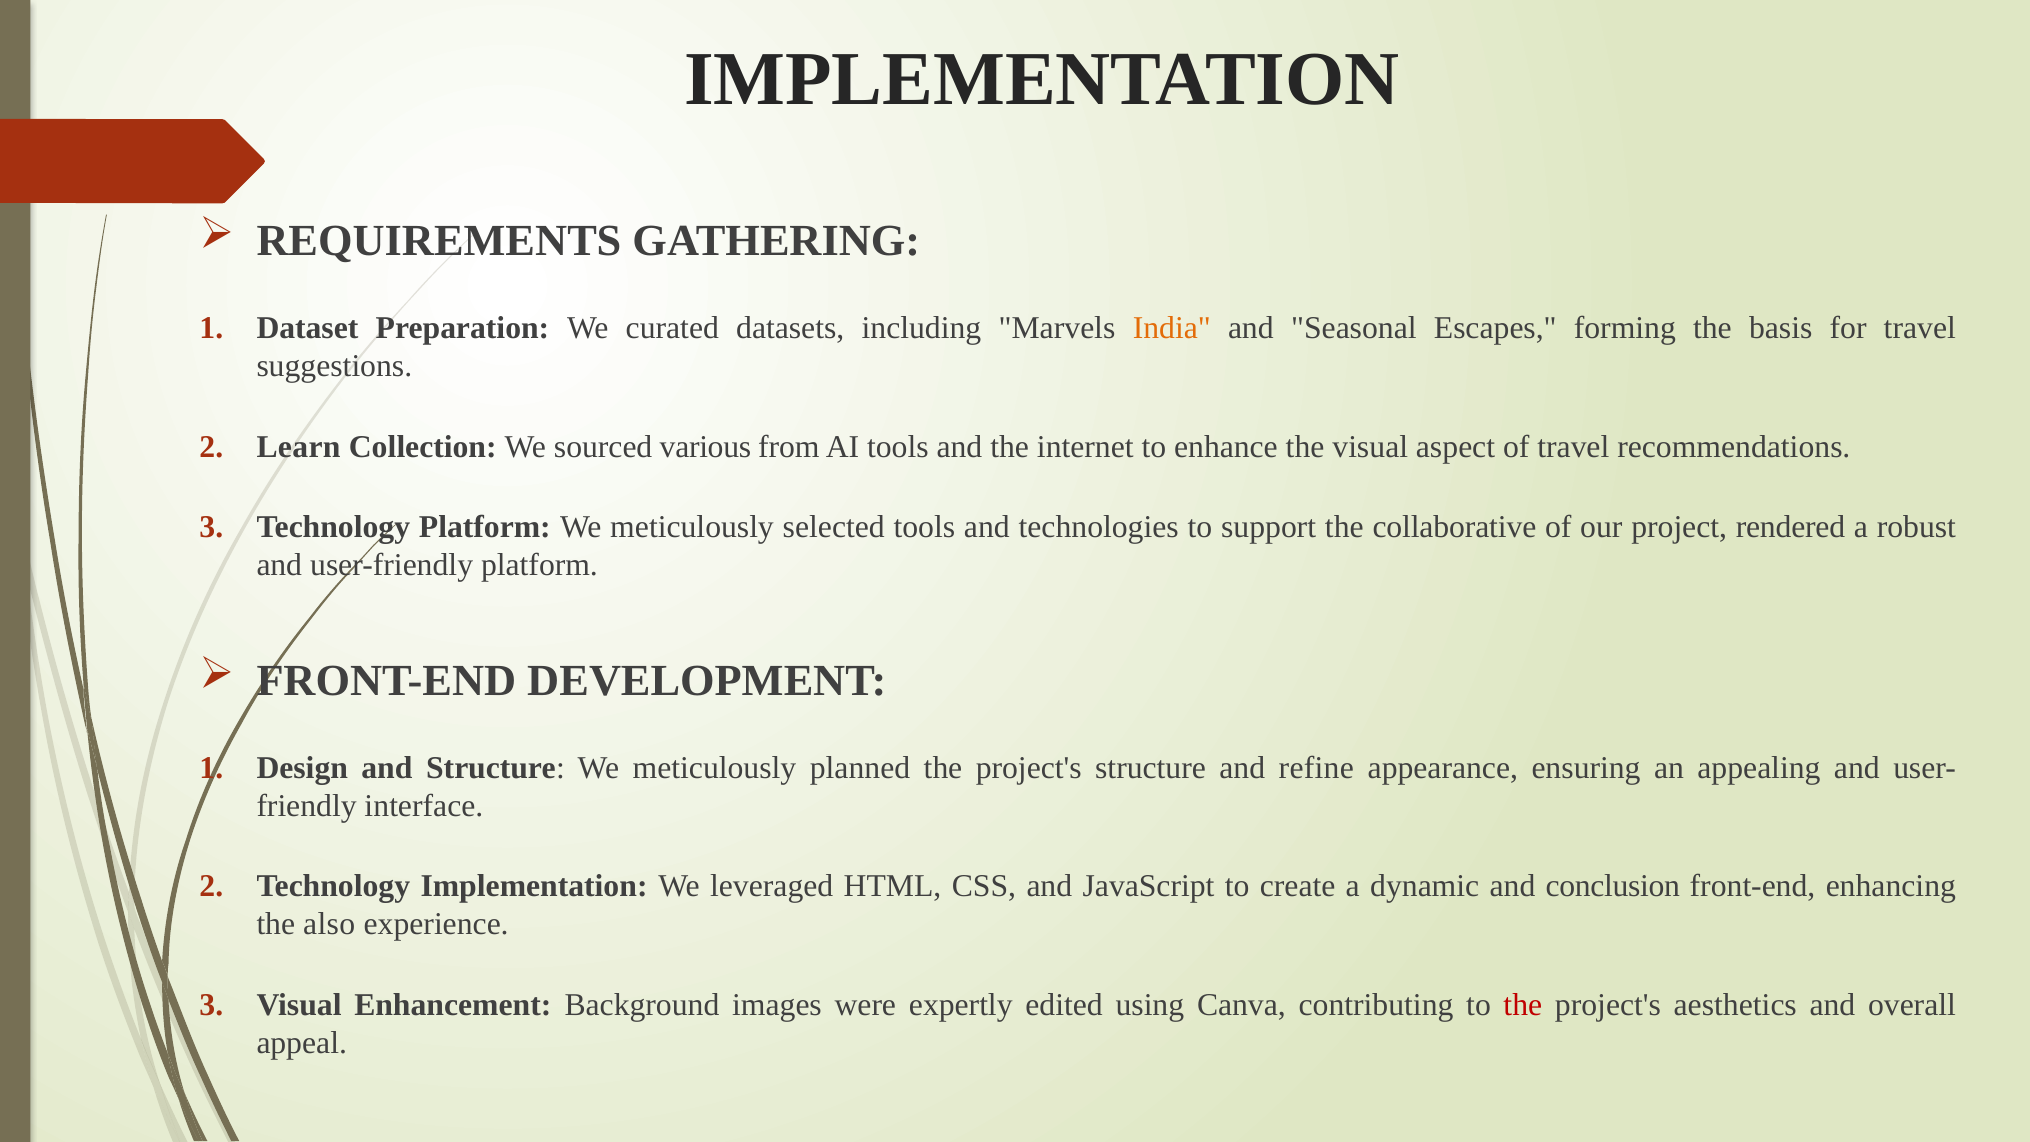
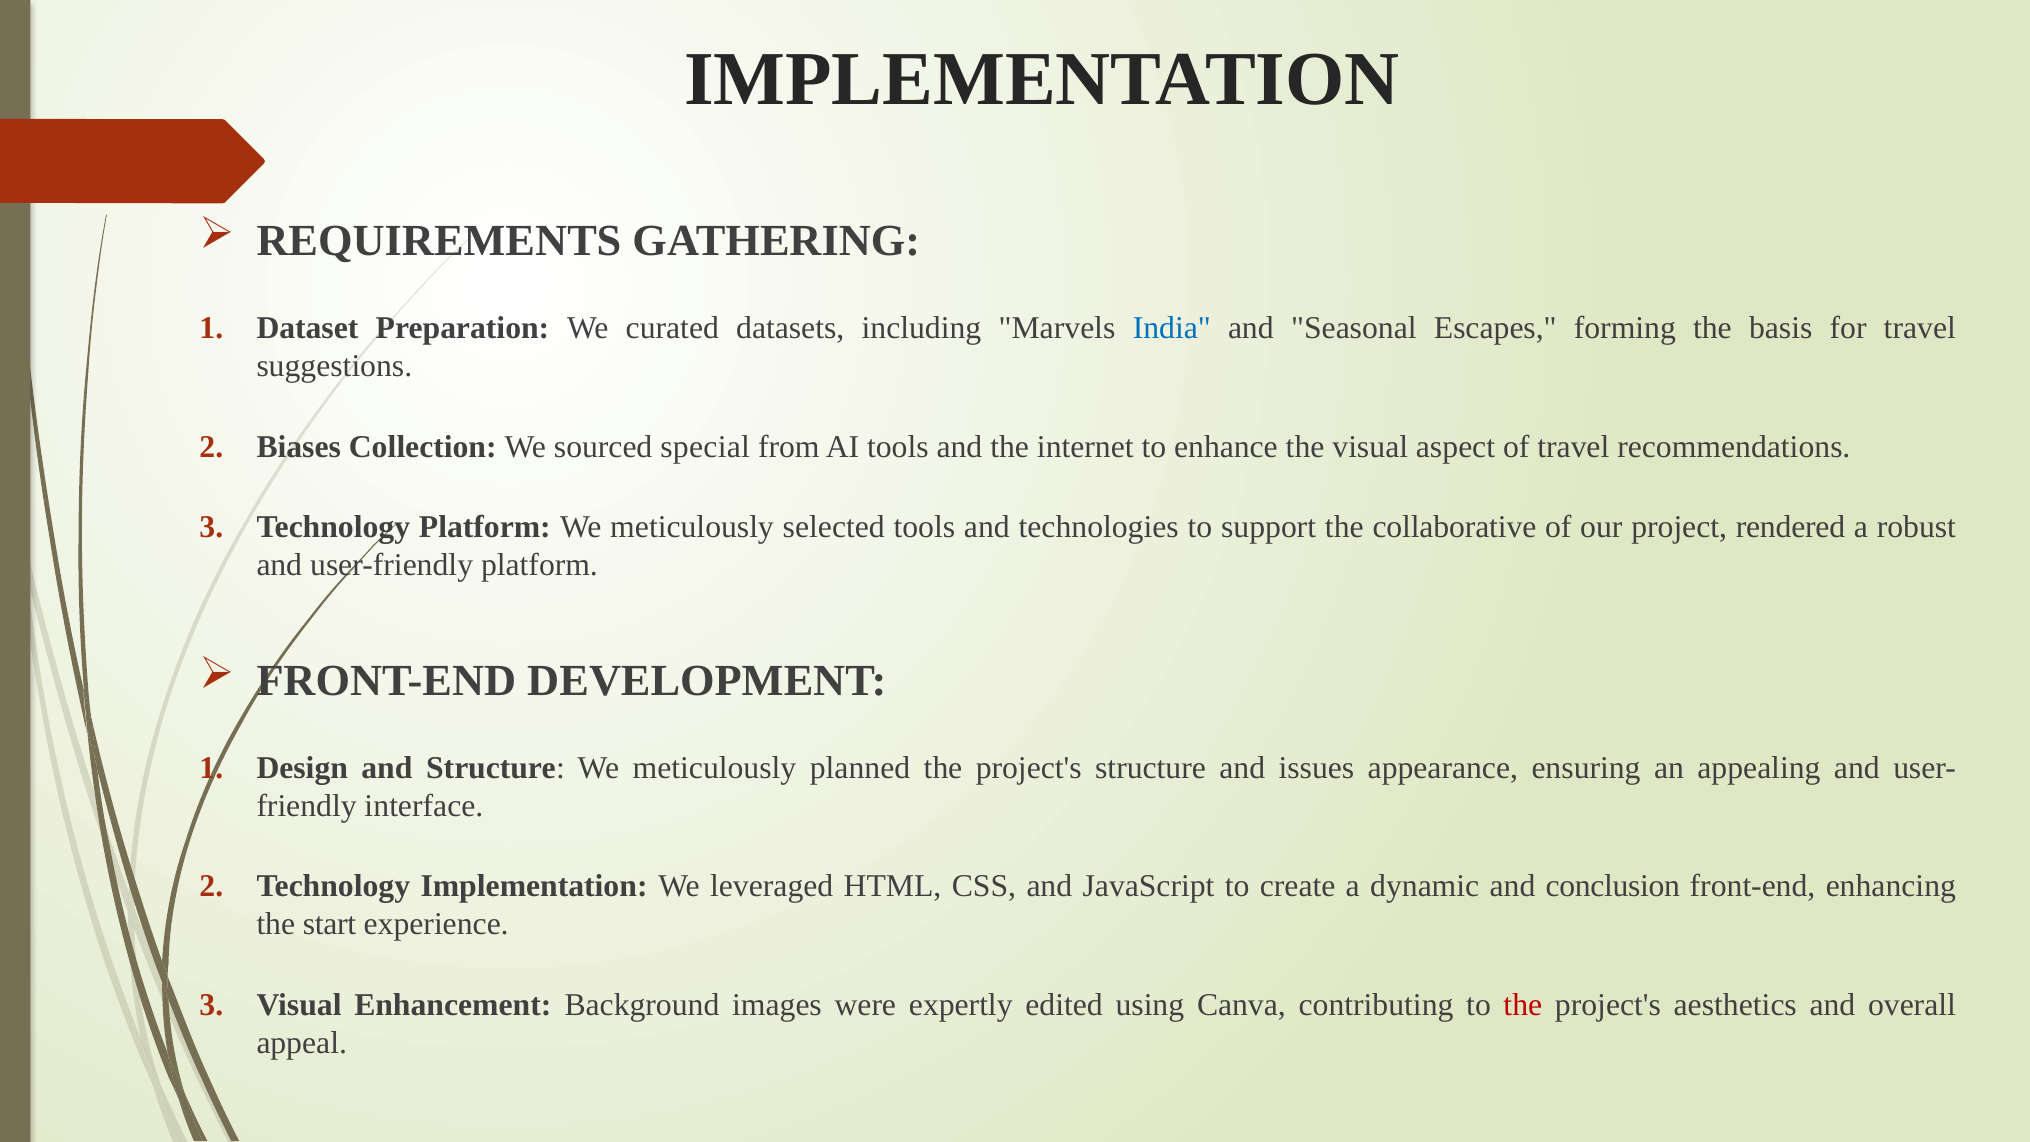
India colour: orange -> blue
Learn: Learn -> Biases
various: various -> special
refine: refine -> issues
also: also -> start
